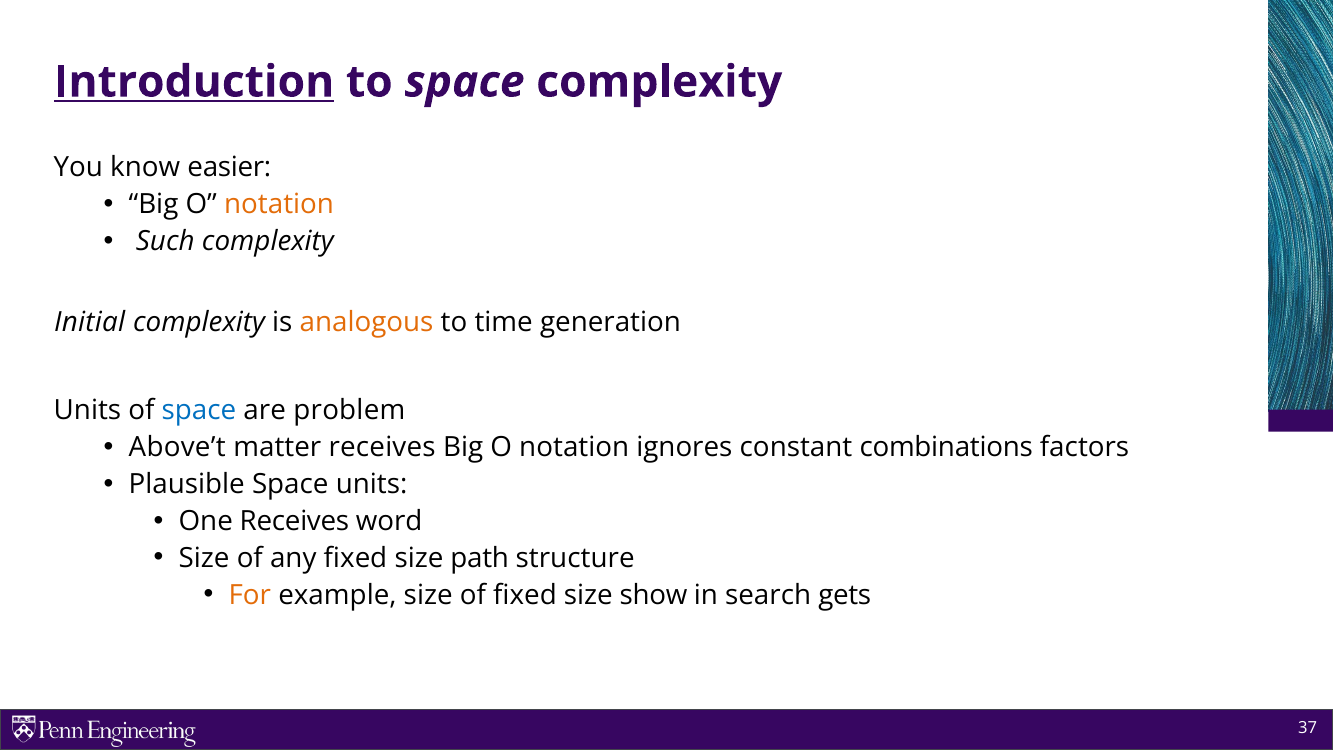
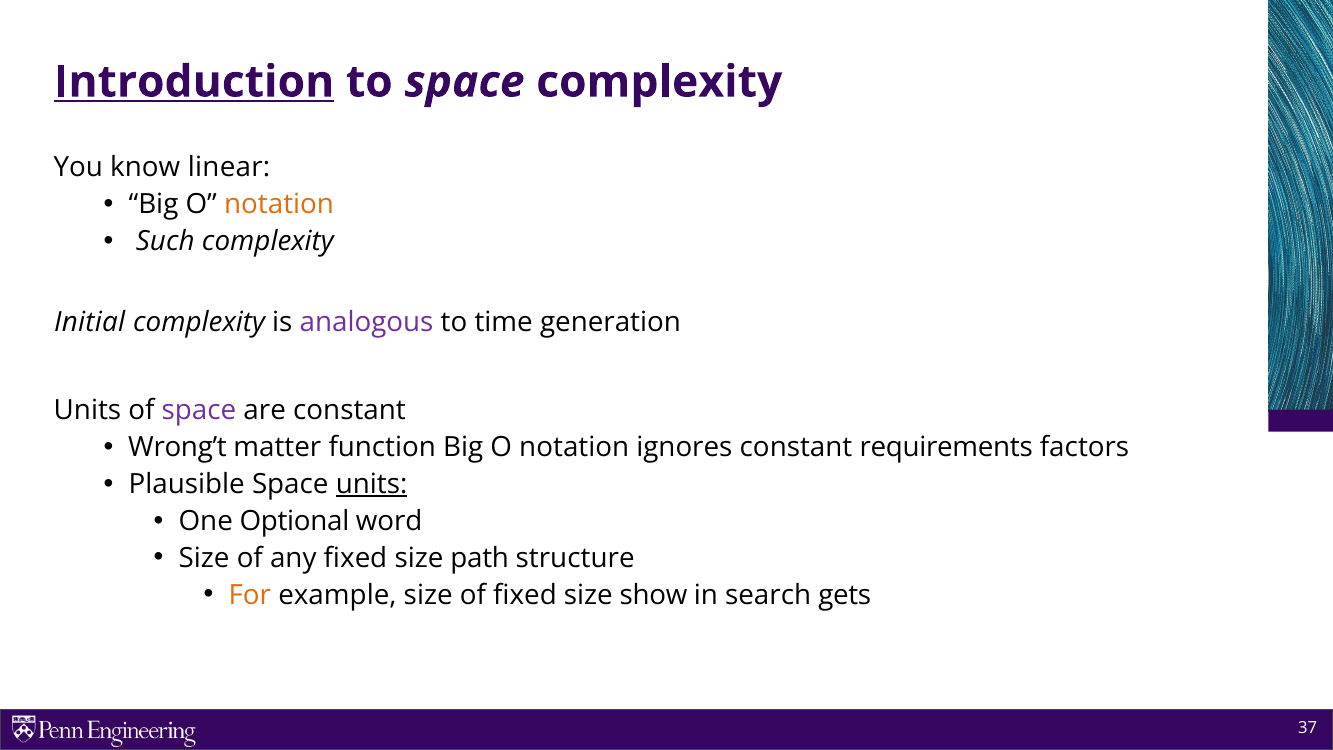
easier: easier -> linear
analogous colour: orange -> purple
space at (199, 410) colour: blue -> purple
are problem: problem -> constant
Above’t: Above’t -> Wrong’t
matter receives: receives -> function
combinations: combinations -> requirements
units at (372, 484) underline: none -> present
One Receives: Receives -> Optional
